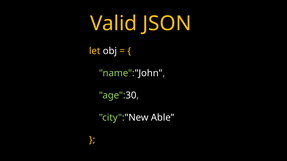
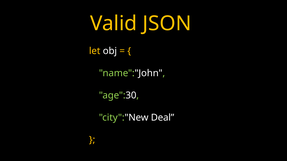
Able: Able -> Deal
